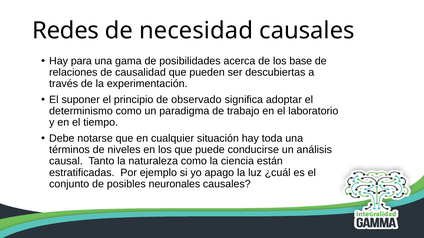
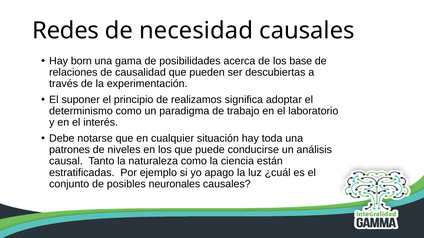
para: para -> born
observado: observado -> realizamos
tiempo: tiempo -> interés
términos: términos -> patrones
